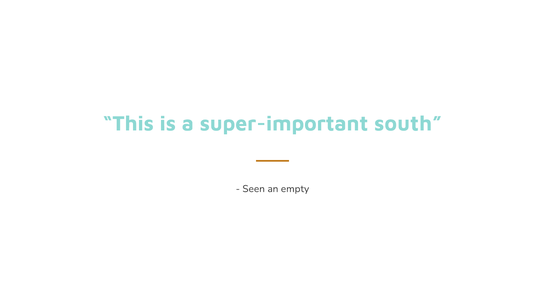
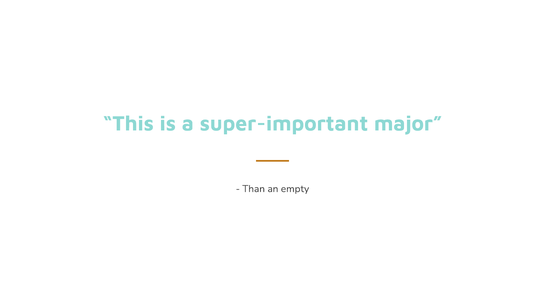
south: south -> major
Seen: Seen -> Than
